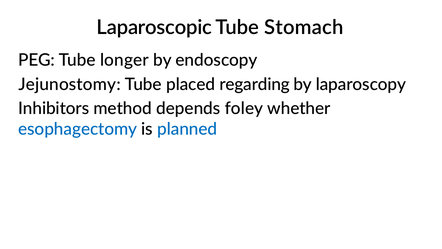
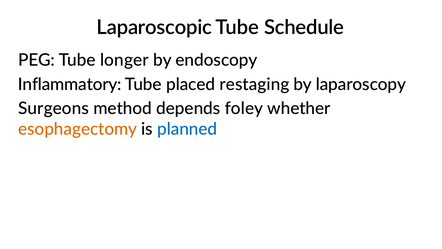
Stomach: Stomach -> Schedule
Jejunostomy: Jejunostomy -> Inflammatory
regarding: regarding -> restaging
Inhibitors: Inhibitors -> Surgeons
esophagectomy colour: blue -> orange
